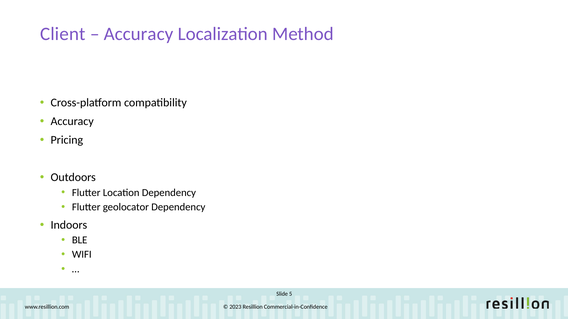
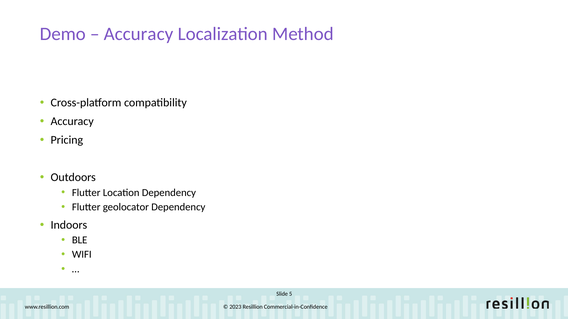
Client: Client -> Demo
